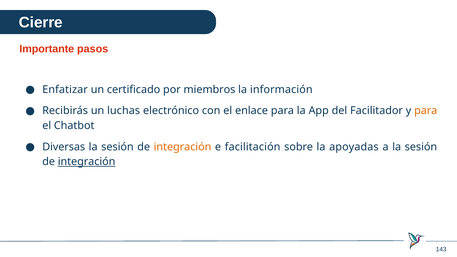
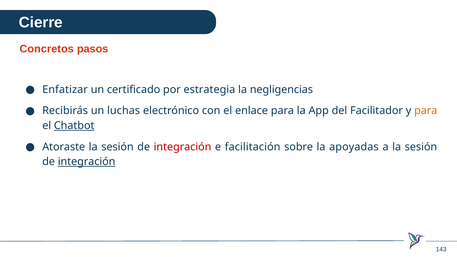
Importante: Importante -> Concretos
miembros: miembros -> estrategia
información: información -> negligencias
Chatbot underline: none -> present
Diversas: Diversas -> Atoraste
integración at (183, 147) colour: orange -> red
